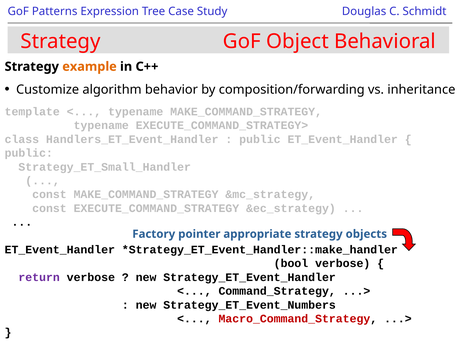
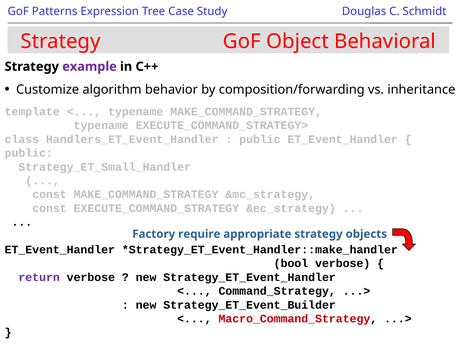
example colour: orange -> purple
pointer: pointer -> require
Strategy_ET_Event_Numbers: Strategy_ET_Event_Numbers -> Strategy_ET_Event_Builder
